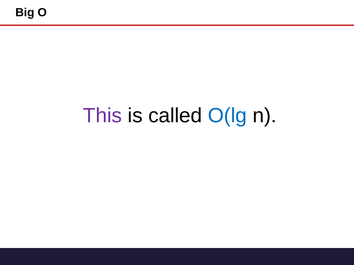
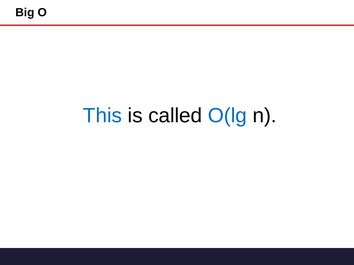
This colour: purple -> blue
